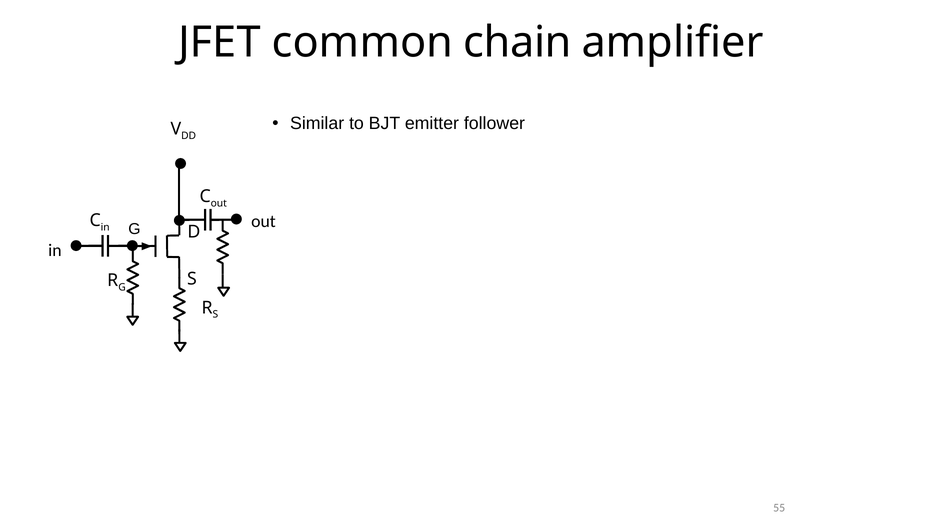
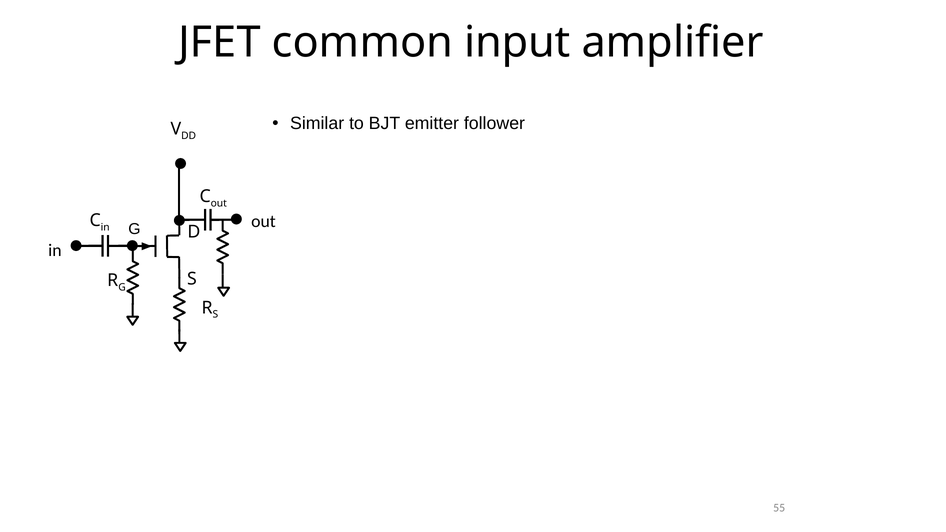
chain: chain -> input
